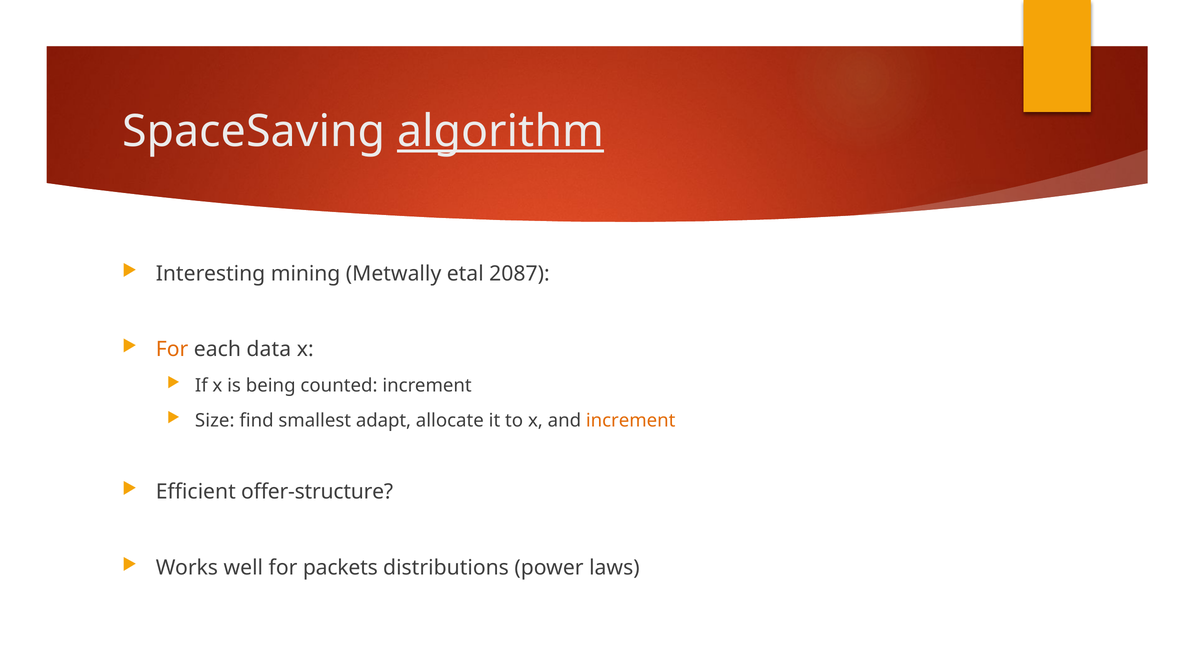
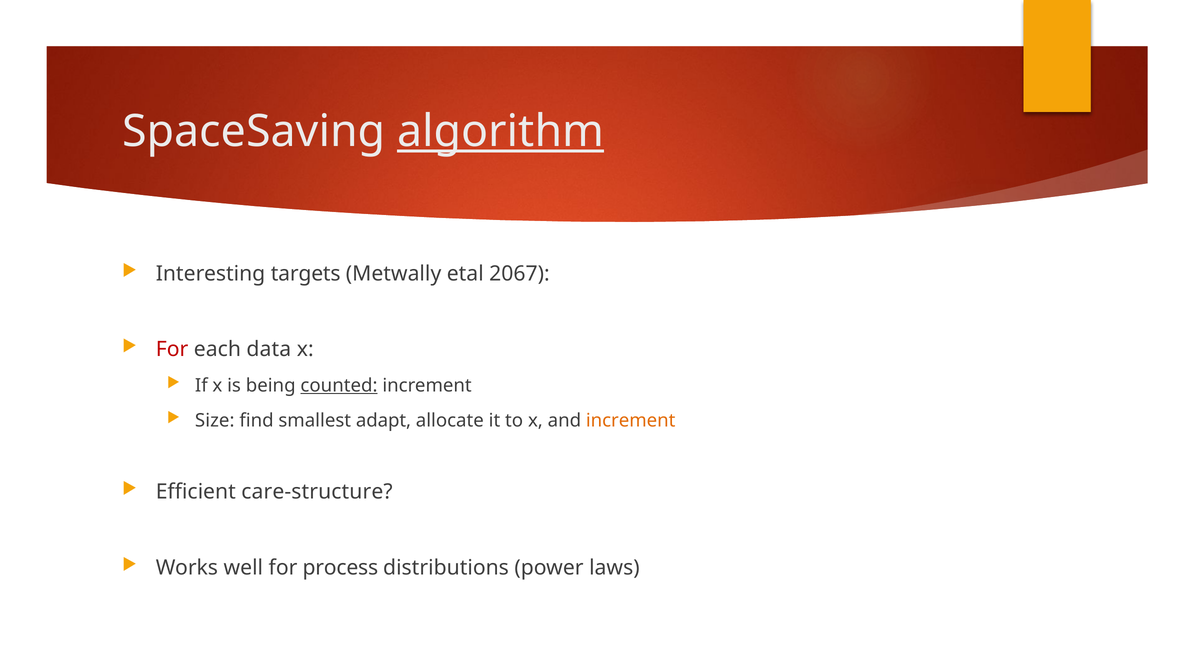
mining: mining -> targets
2087: 2087 -> 2067
For at (172, 350) colour: orange -> red
counted underline: none -> present
offer-structure: offer-structure -> care-structure
packets: packets -> process
